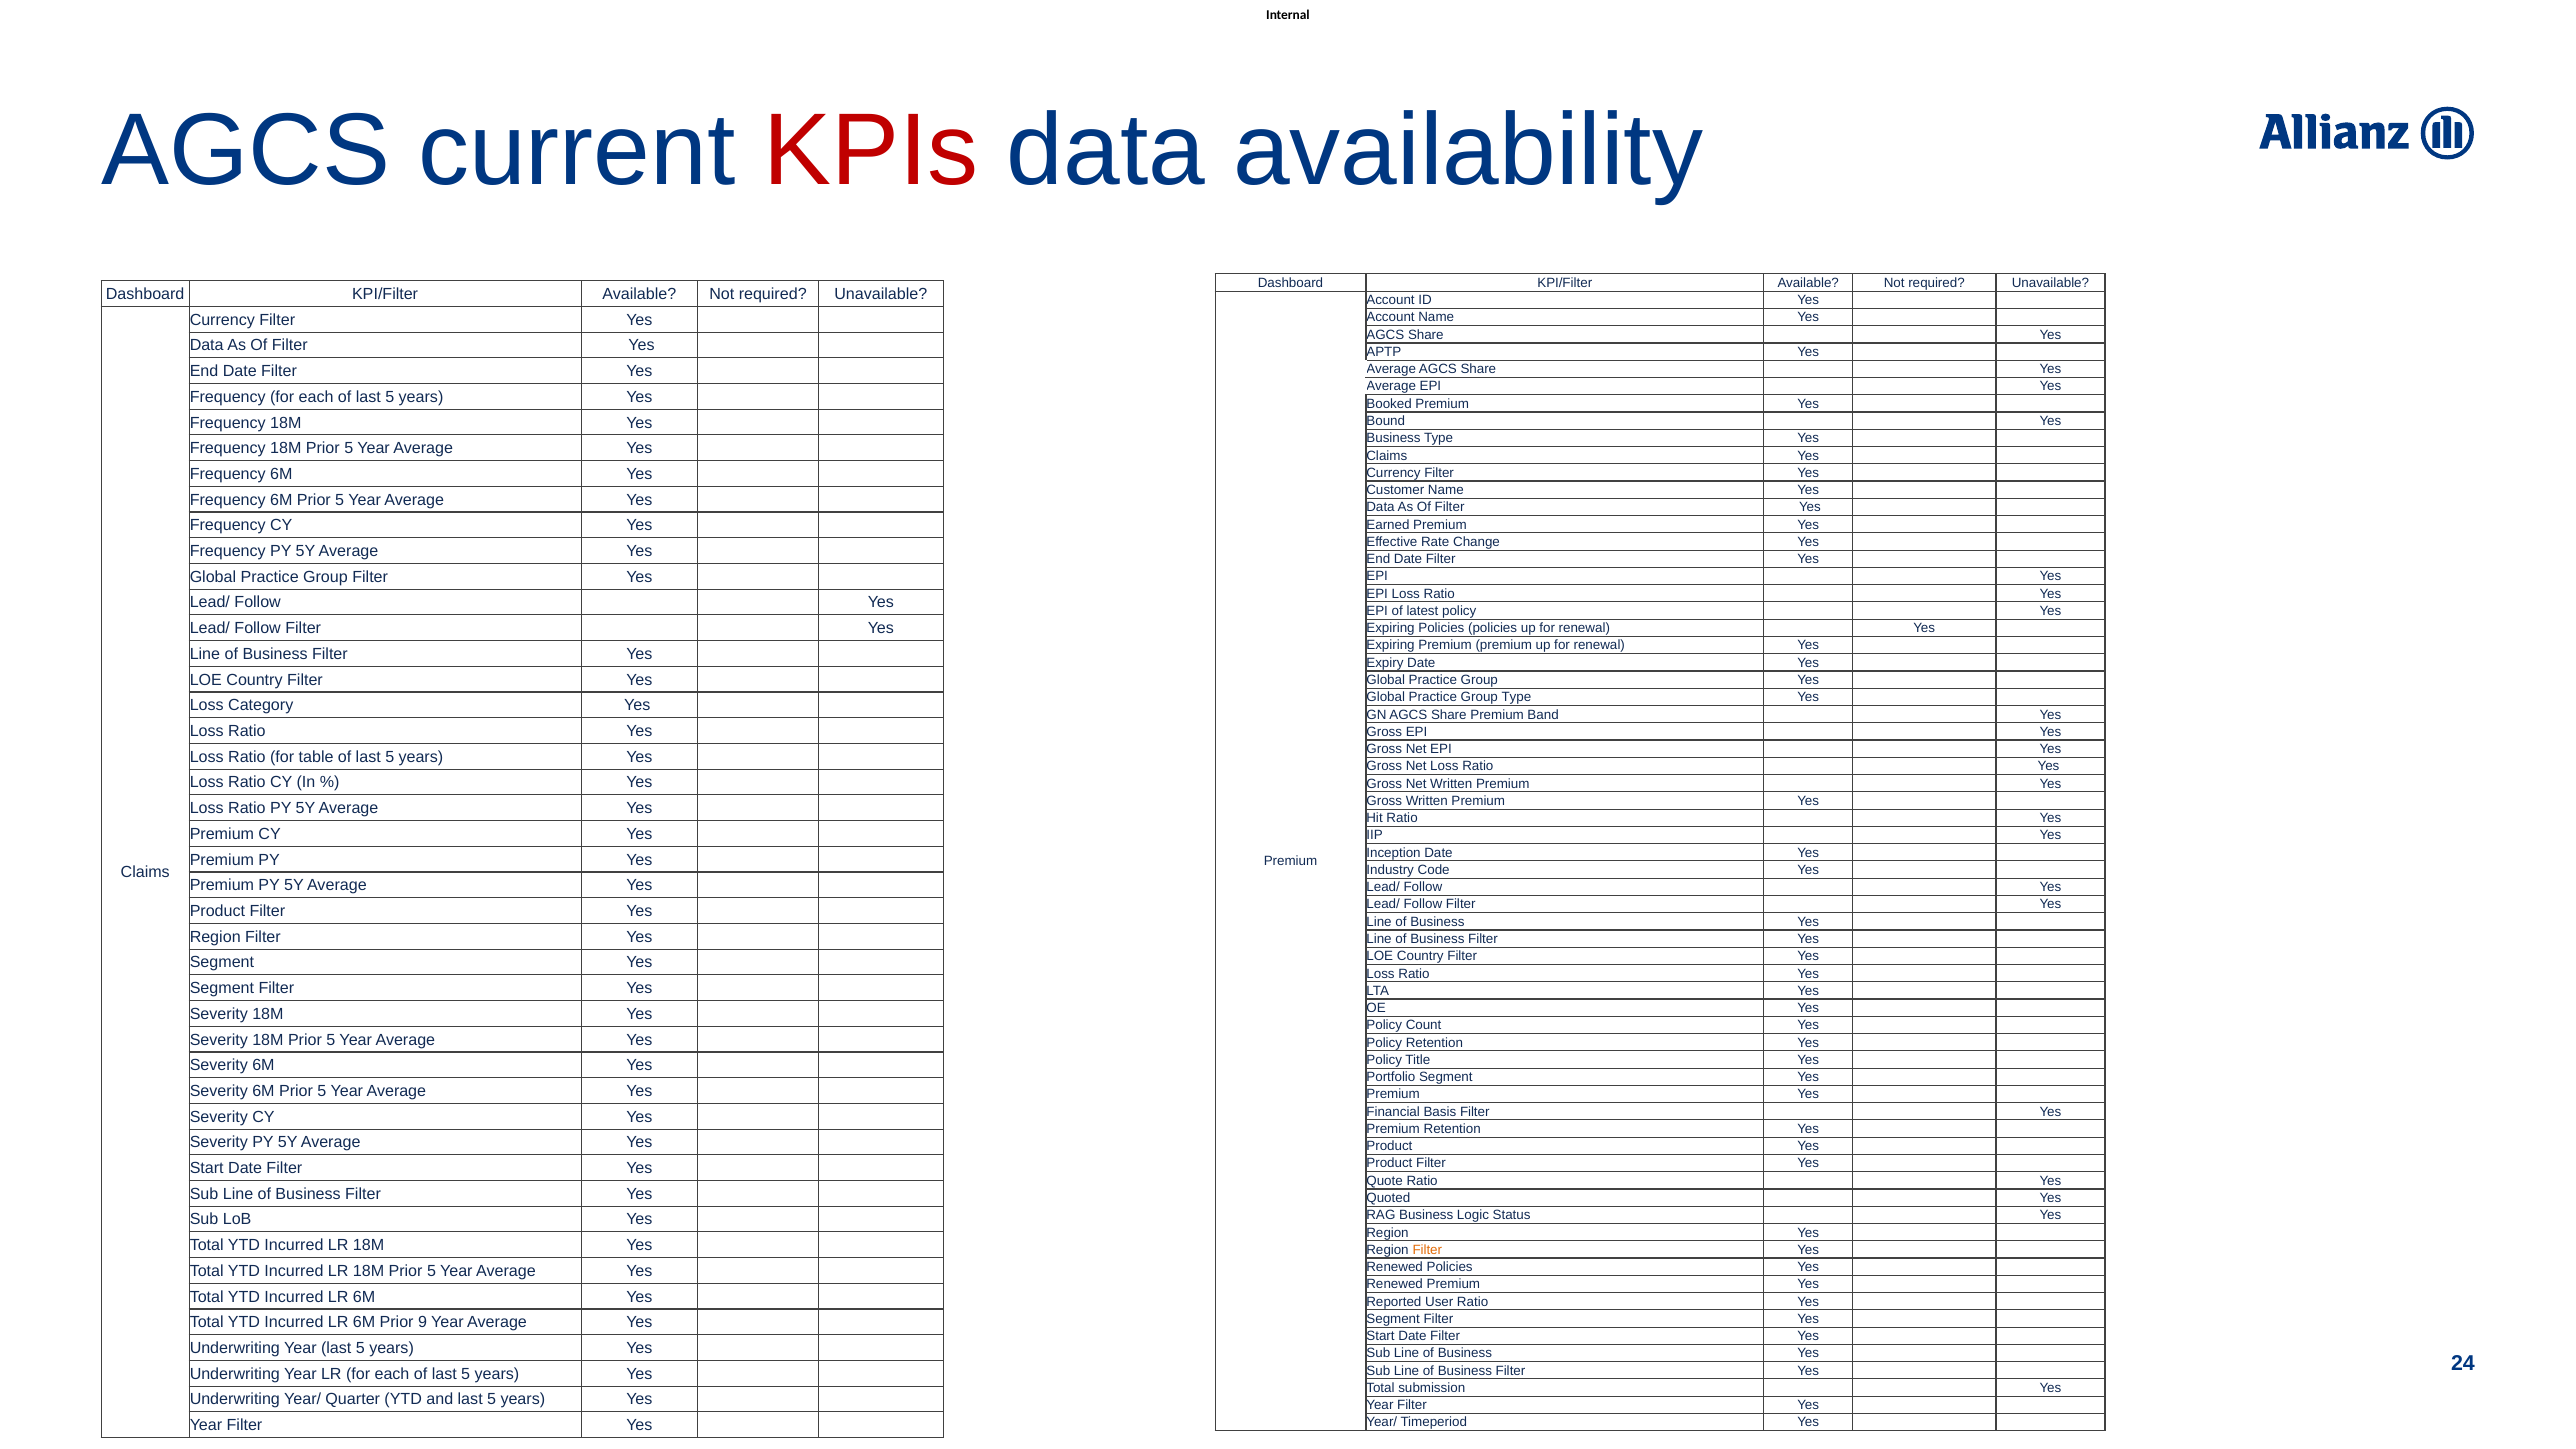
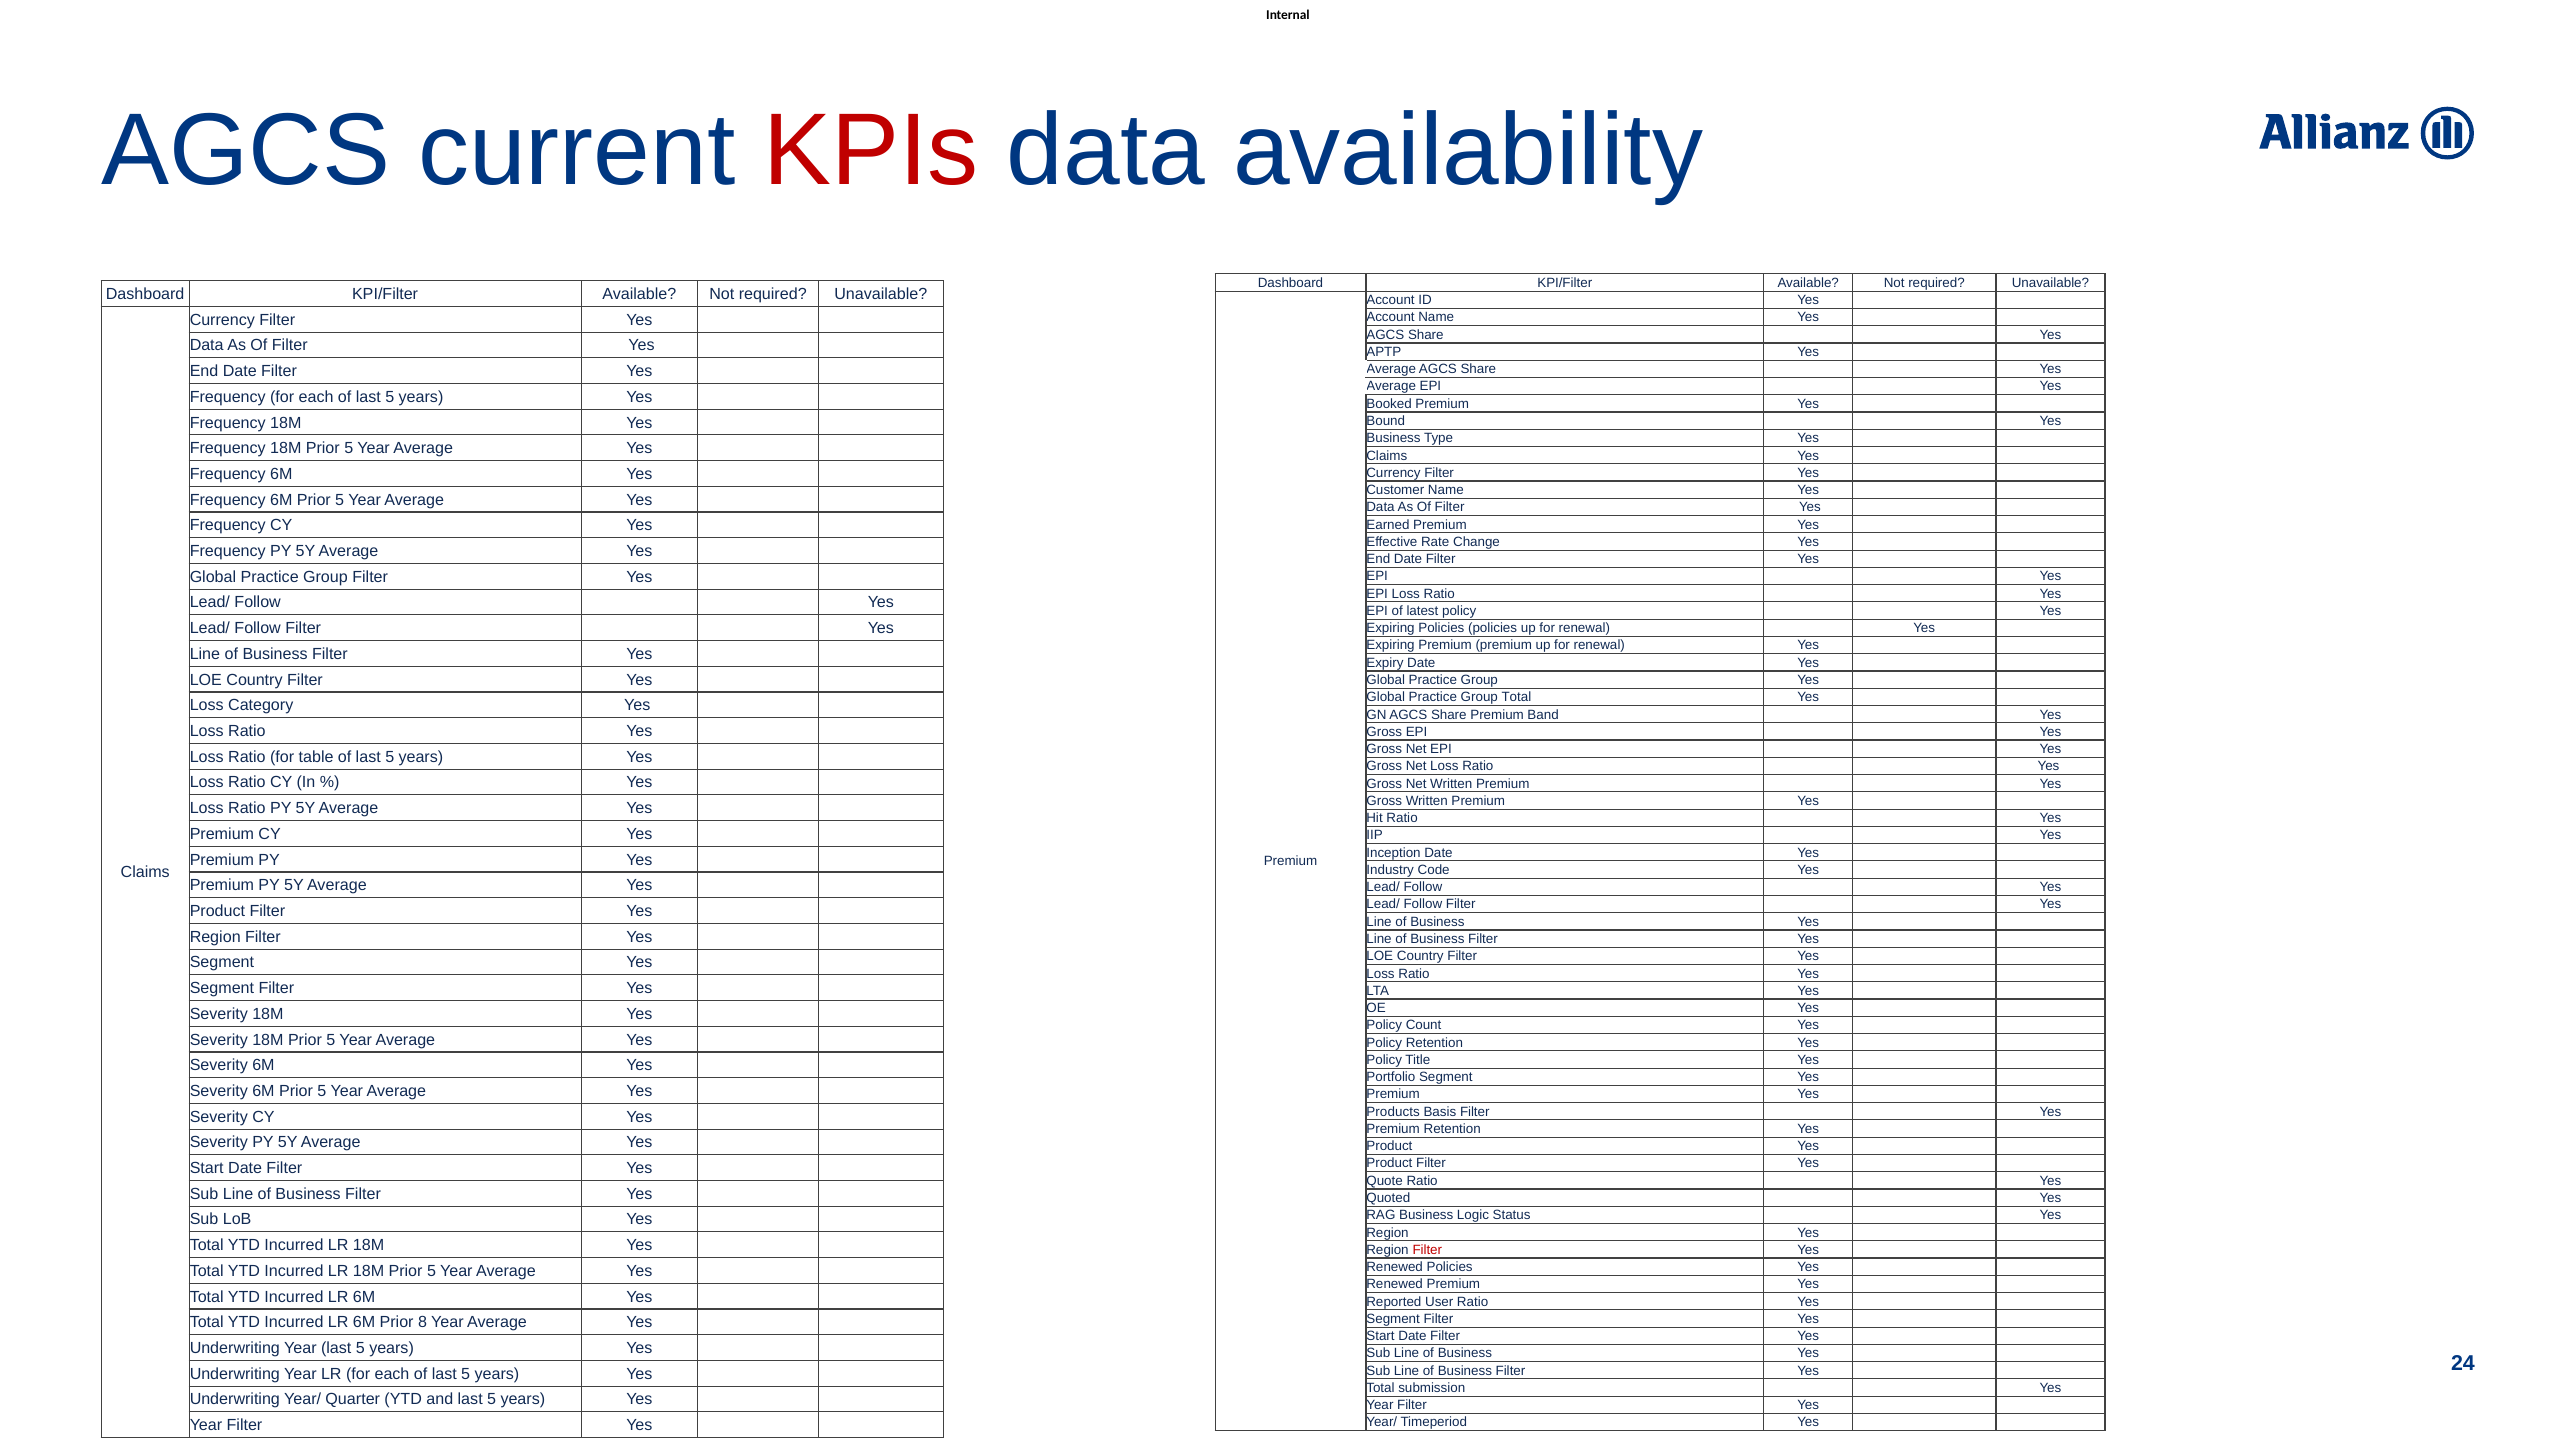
Group Type: Type -> Total
Financial: Financial -> Products
Filter at (1427, 1250) colour: orange -> red
9: 9 -> 8
